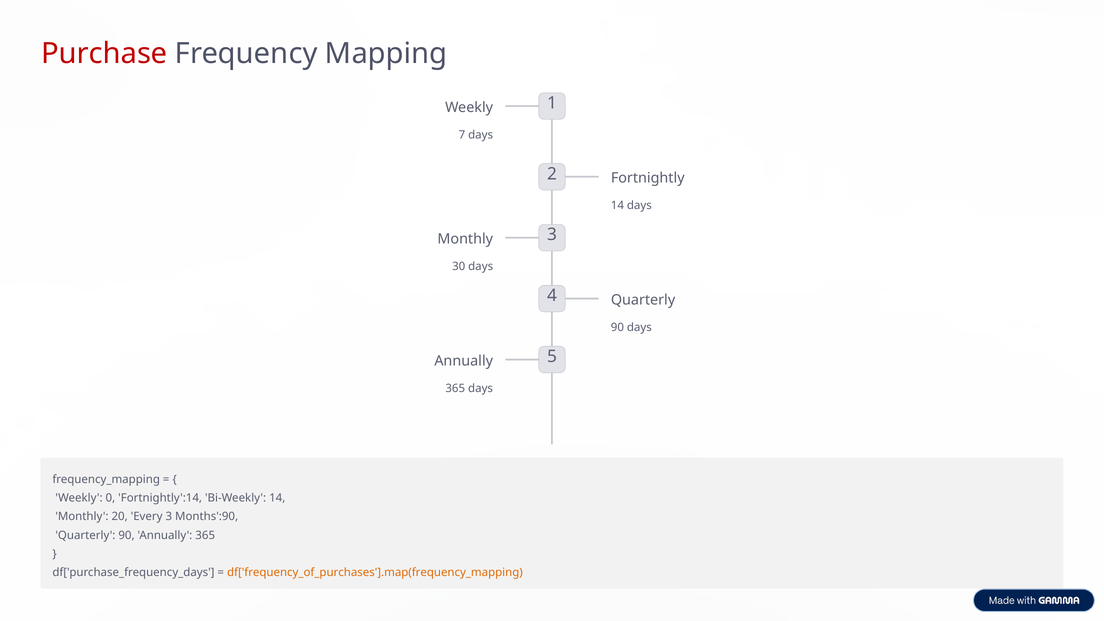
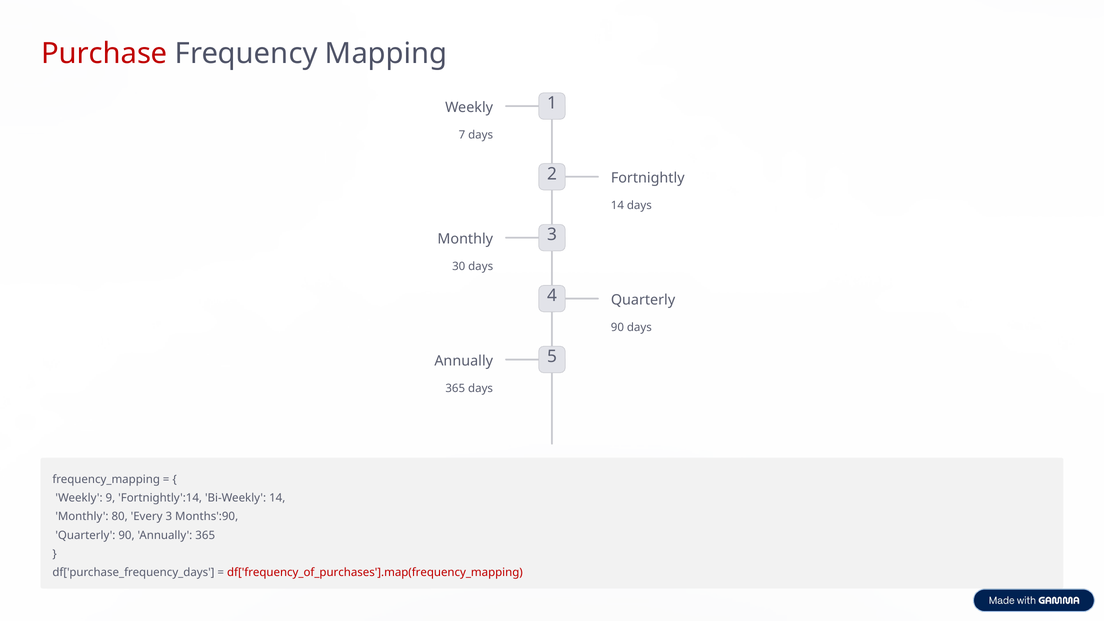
0: 0 -> 9
20: 20 -> 80
df['frequency_of_purchases'].map(frequency_mapping colour: orange -> red
